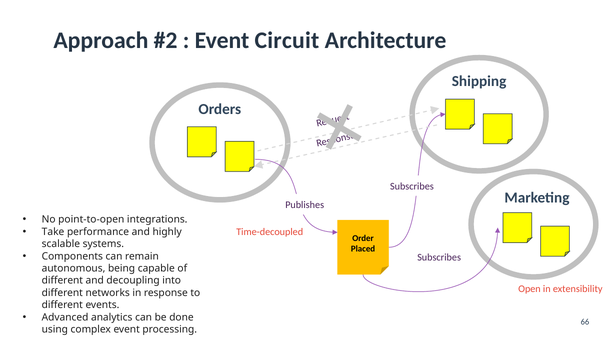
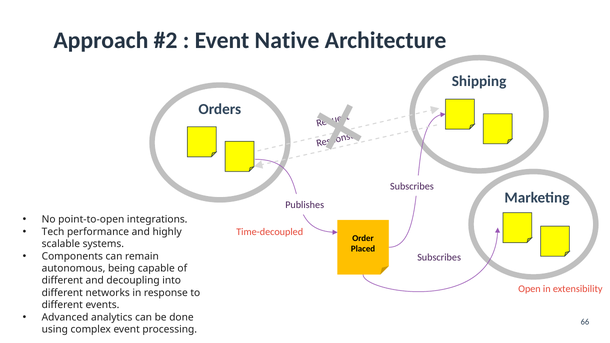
Circuit: Circuit -> Native
Take: Take -> Tech
